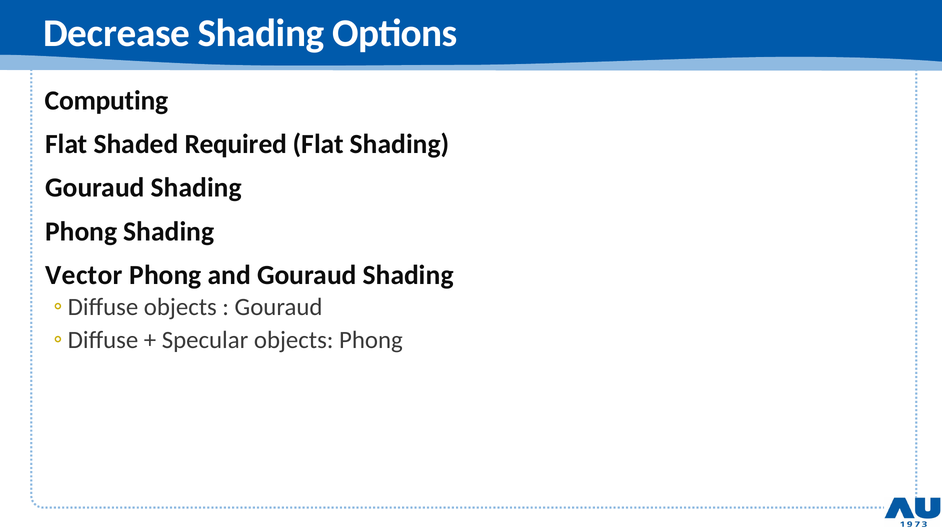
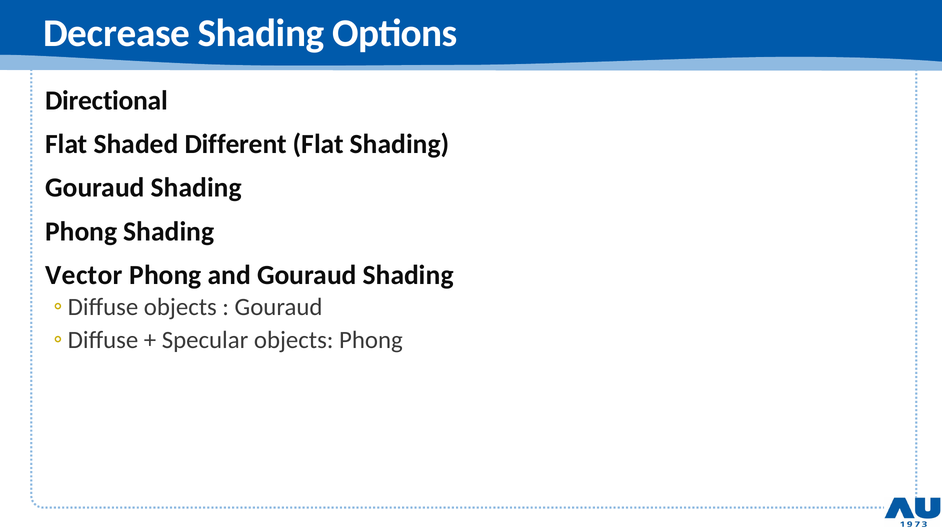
Computing: Computing -> Directional
Required: Required -> Different
